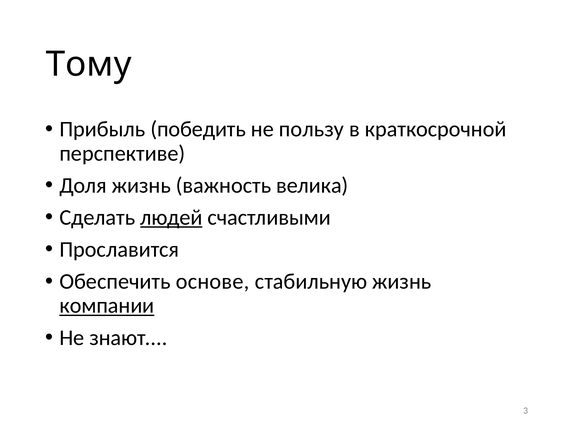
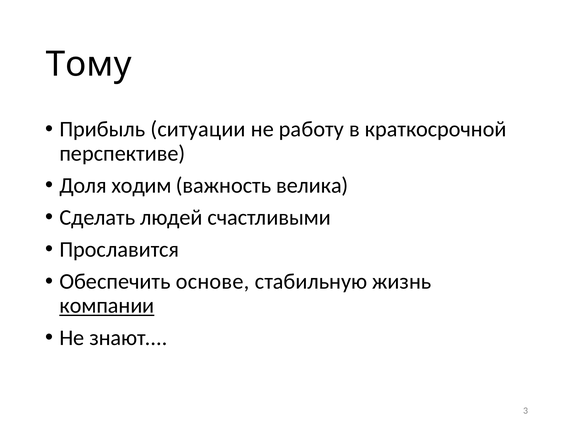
победить: победить -> ситуации
пользу: пользу -> работу
Доля жизнь: жизнь -> ходим
людей underline: present -> none
